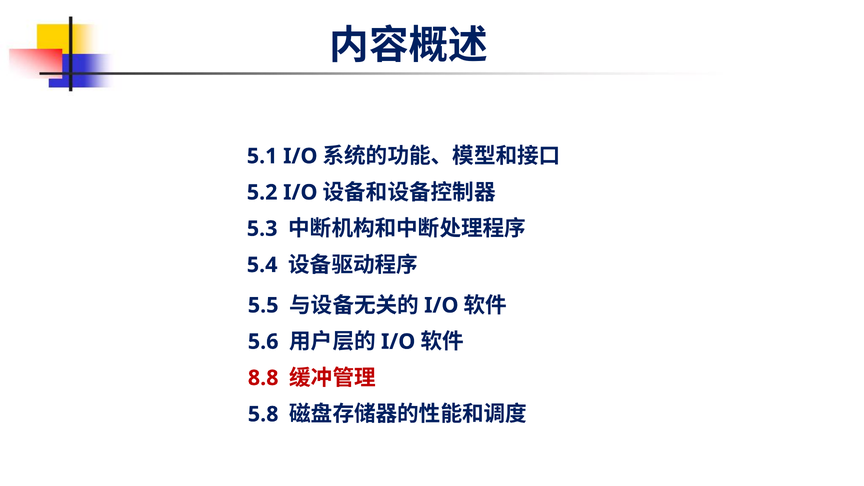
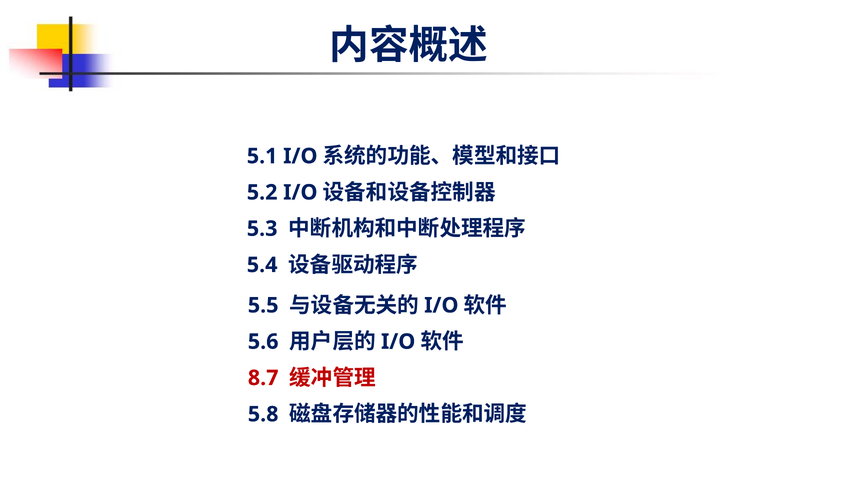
8.8: 8.8 -> 8.7
